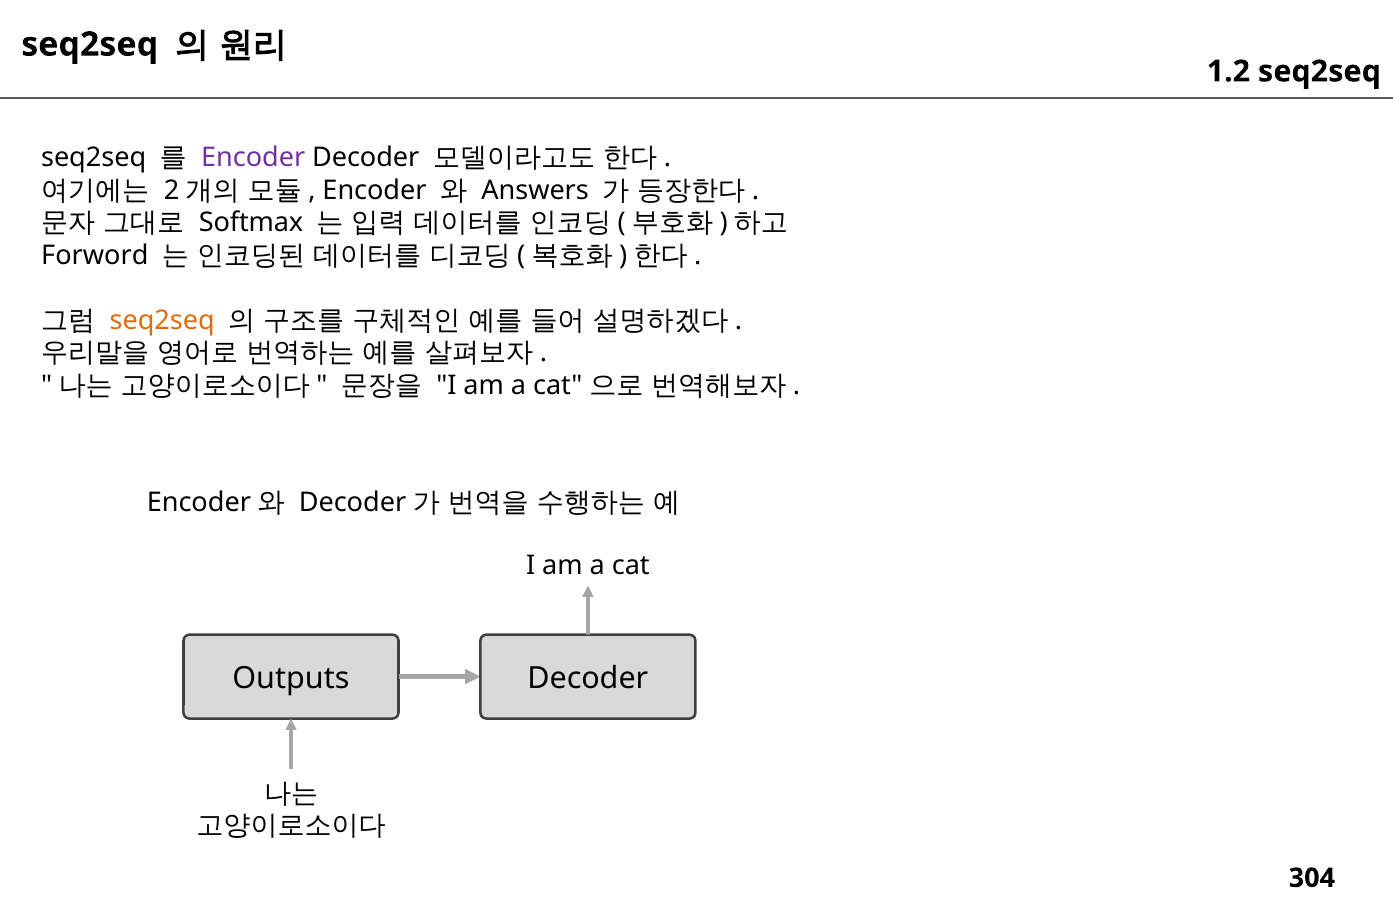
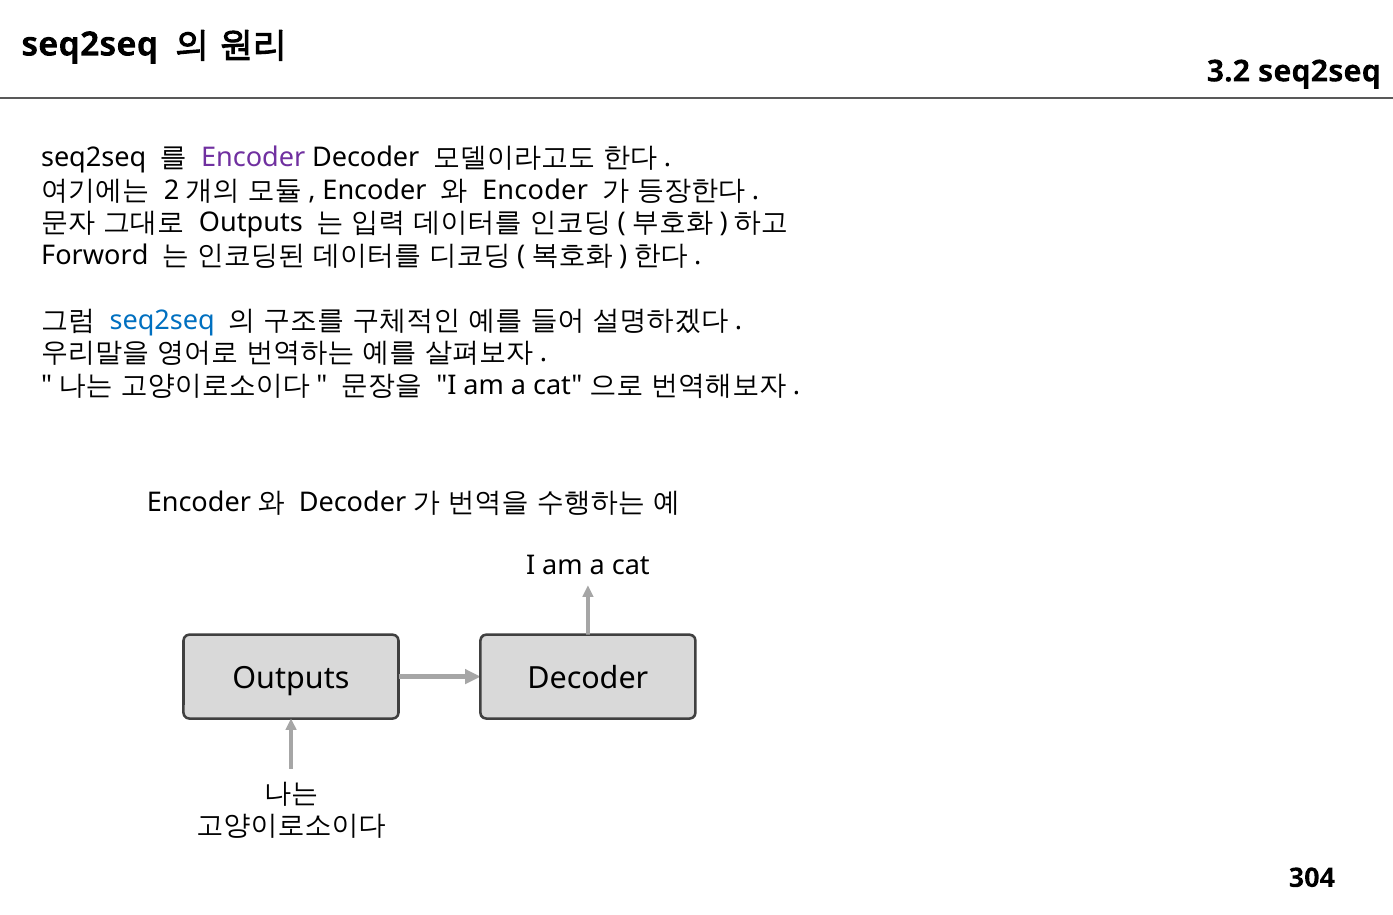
1.2: 1.2 -> 3.2
Answers at (535, 190): Answers -> Encoder
Softmax at (251, 223): Softmax -> Outputs
seq2seq at (162, 320) colour: orange -> blue
